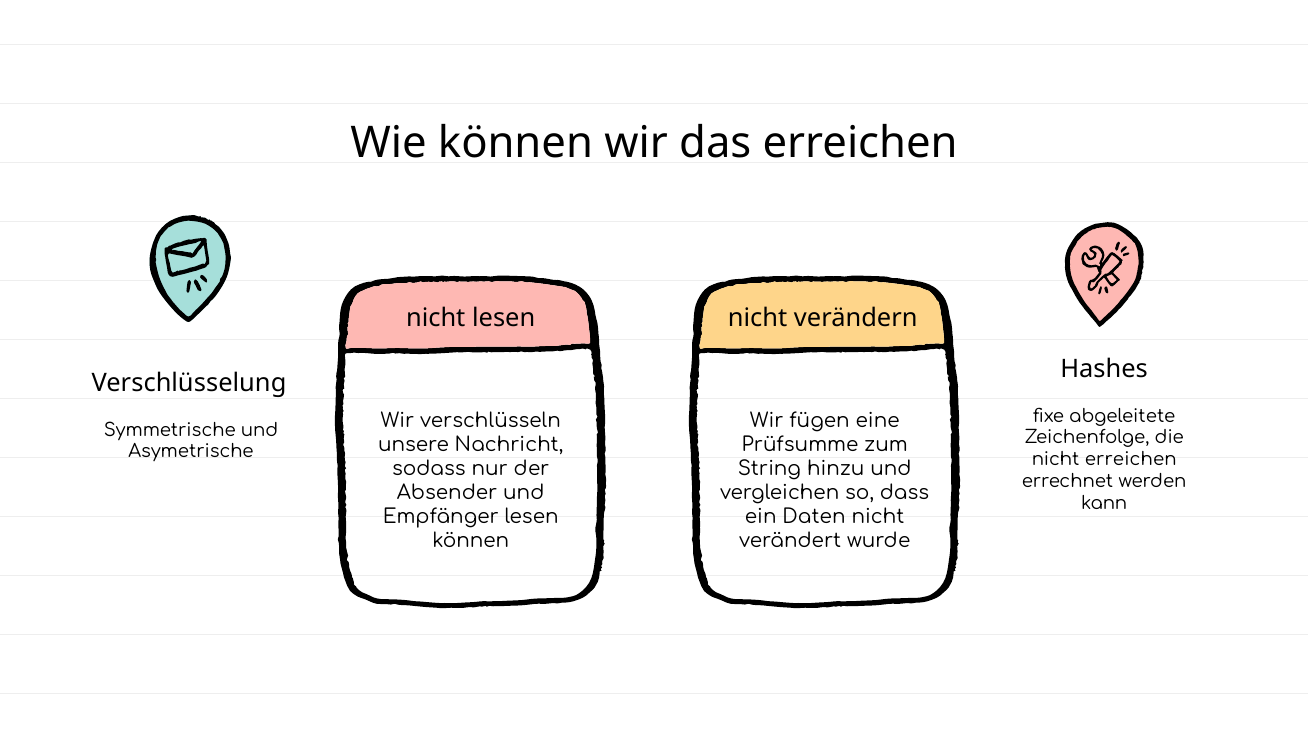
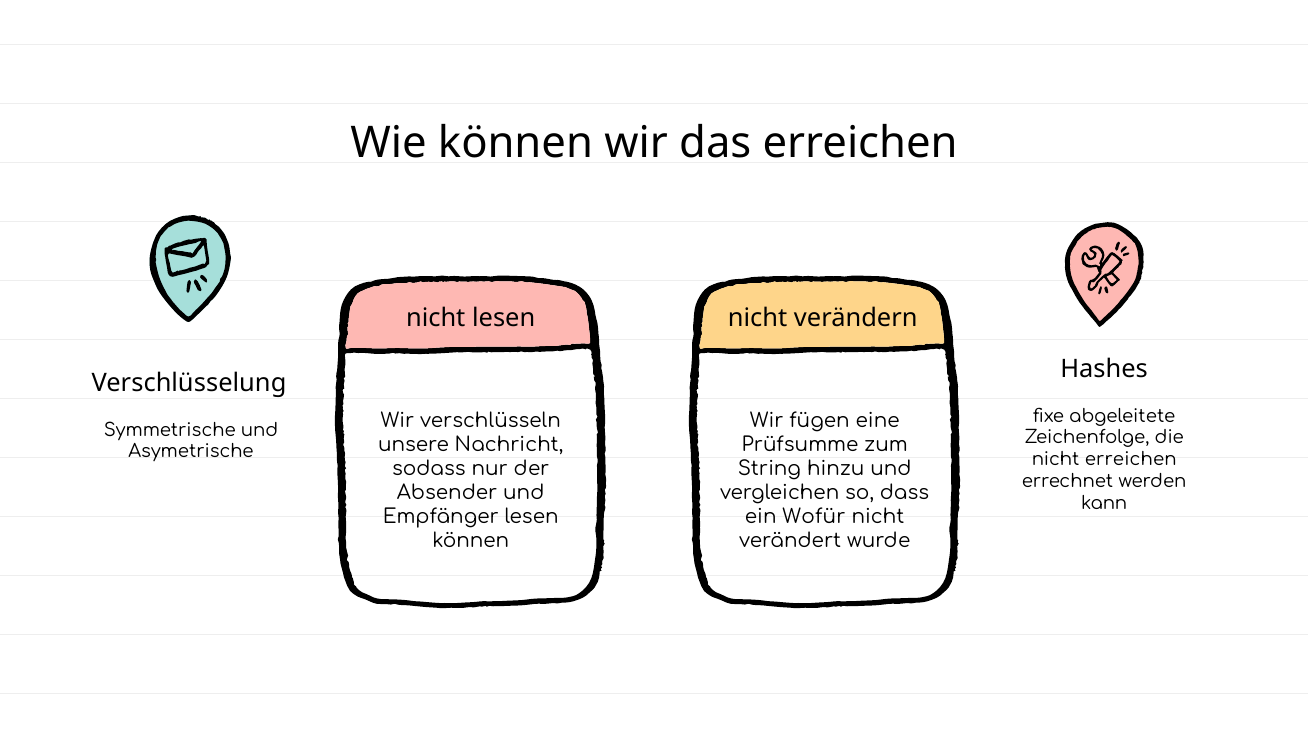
Daten: Daten -> Wofür
